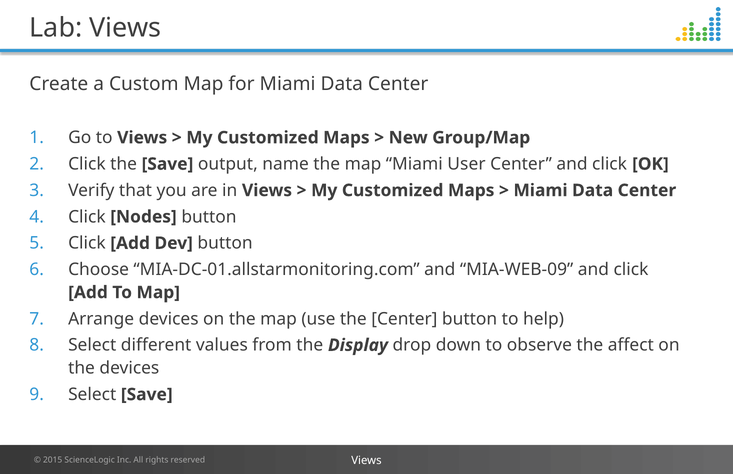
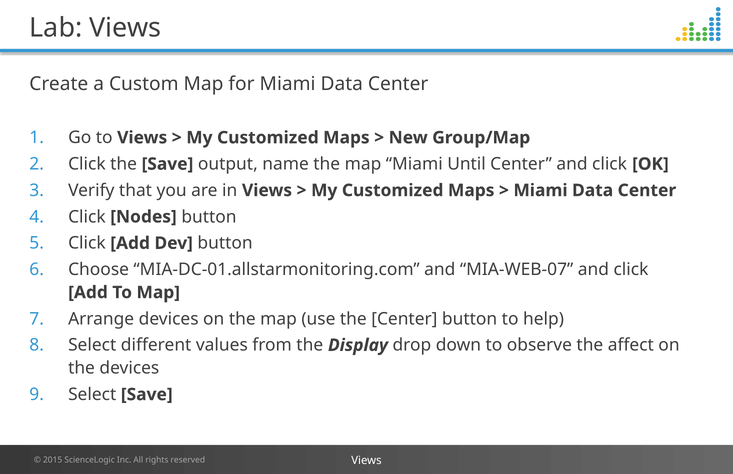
User: User -> Until
MIA-WEB-09: MIA-WEB-09 -> MIA-WEB-07
